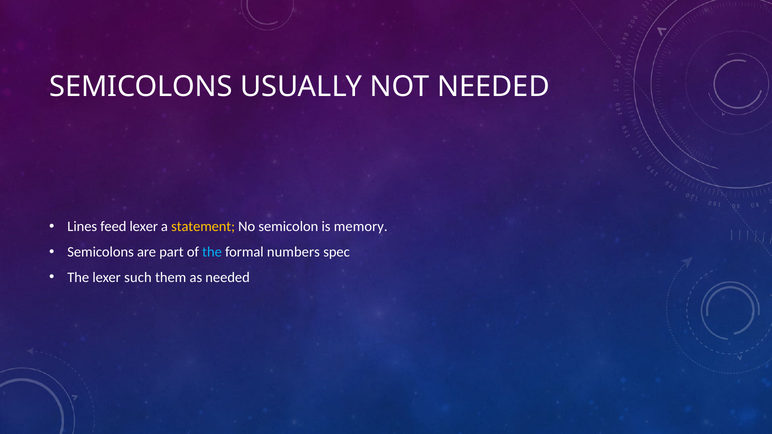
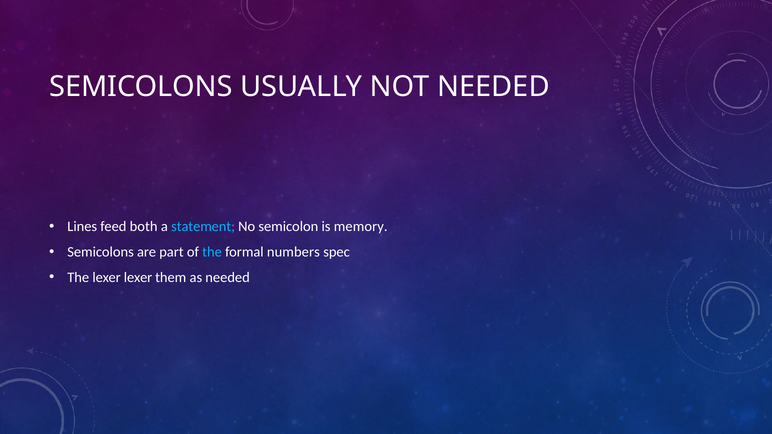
feed lexer: lexer -> both
statement colour: yellow -> light blue
lexer such: such -> lexer
